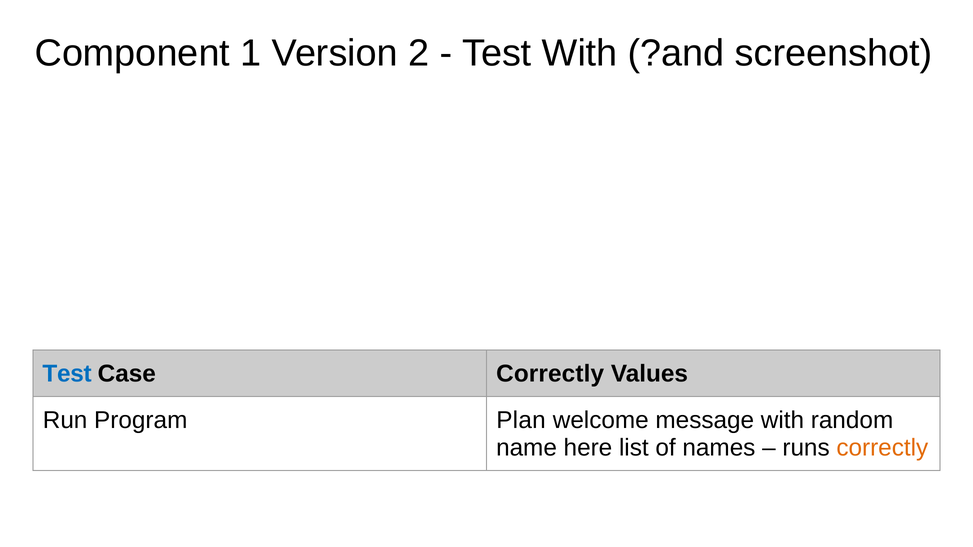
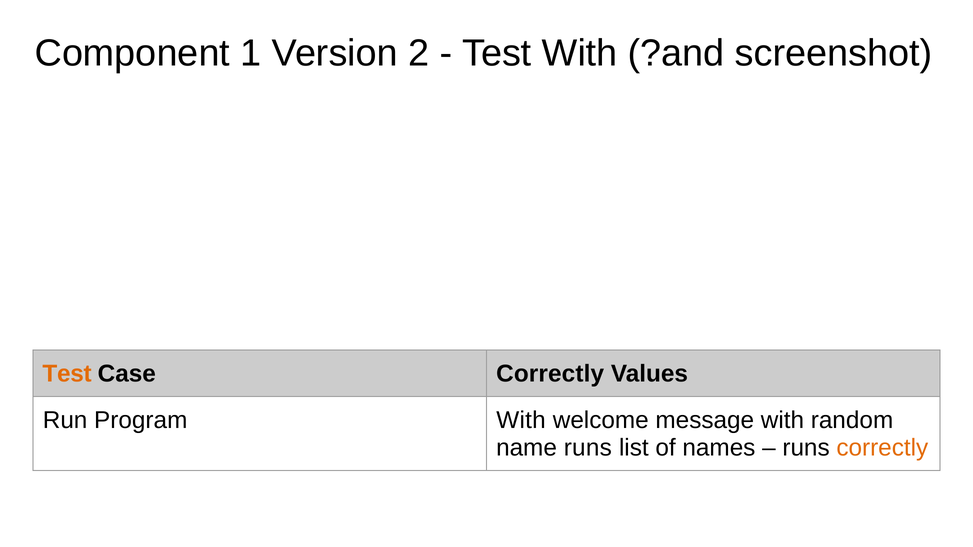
Test at (67, 374) colour: blue -> orange
Program Plan: Plan -> With
name here: here -> runs
